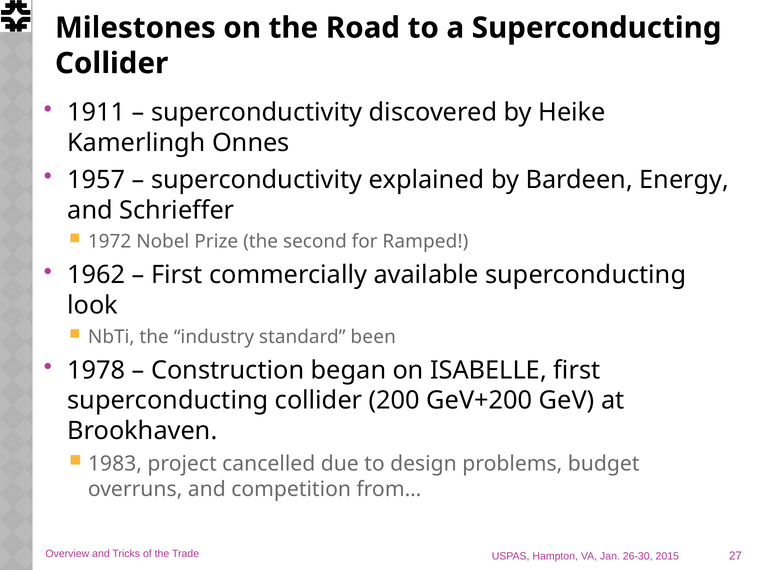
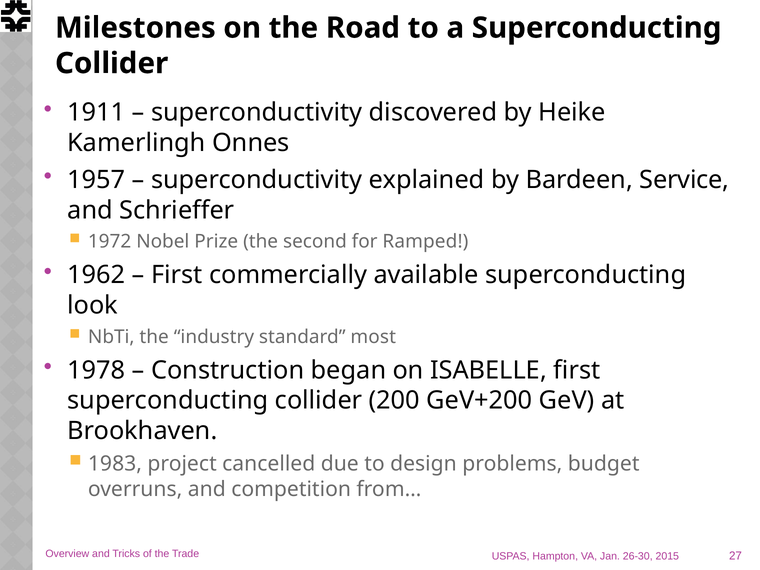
Energy: Energy -> Service
been: been -> most
